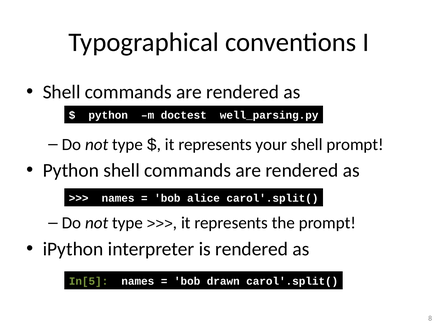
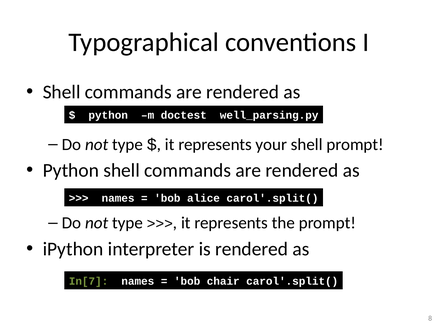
In[5: In[5 -> In[7
drawn: drawn -> chair
